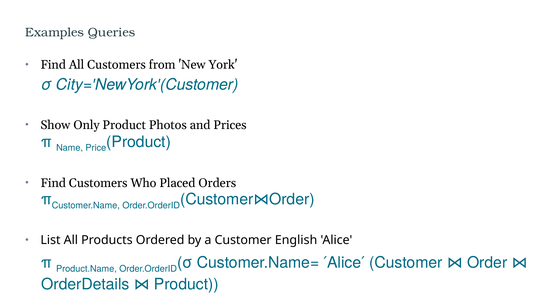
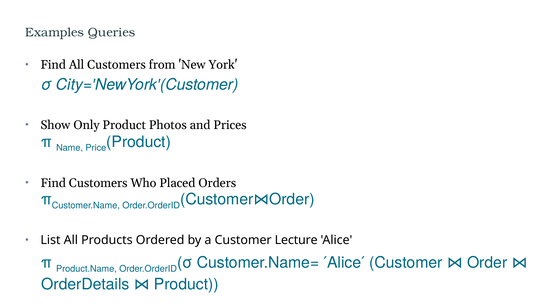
English: English -> Lecture
